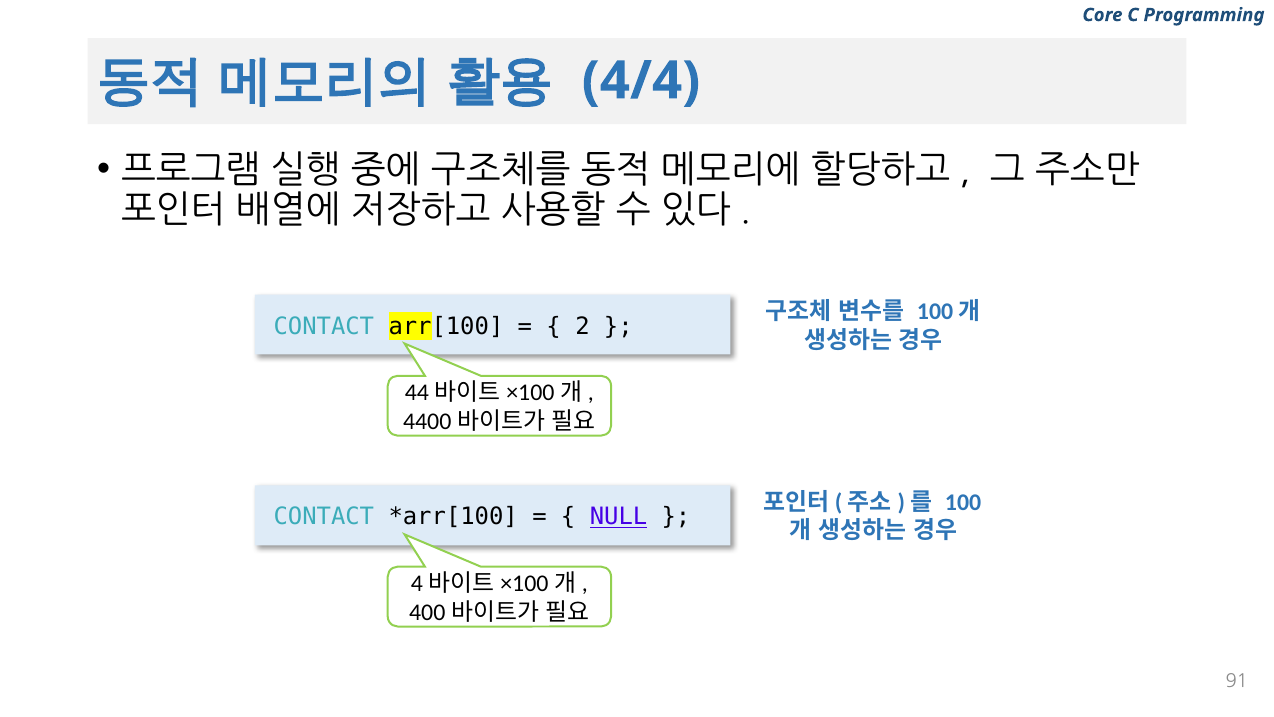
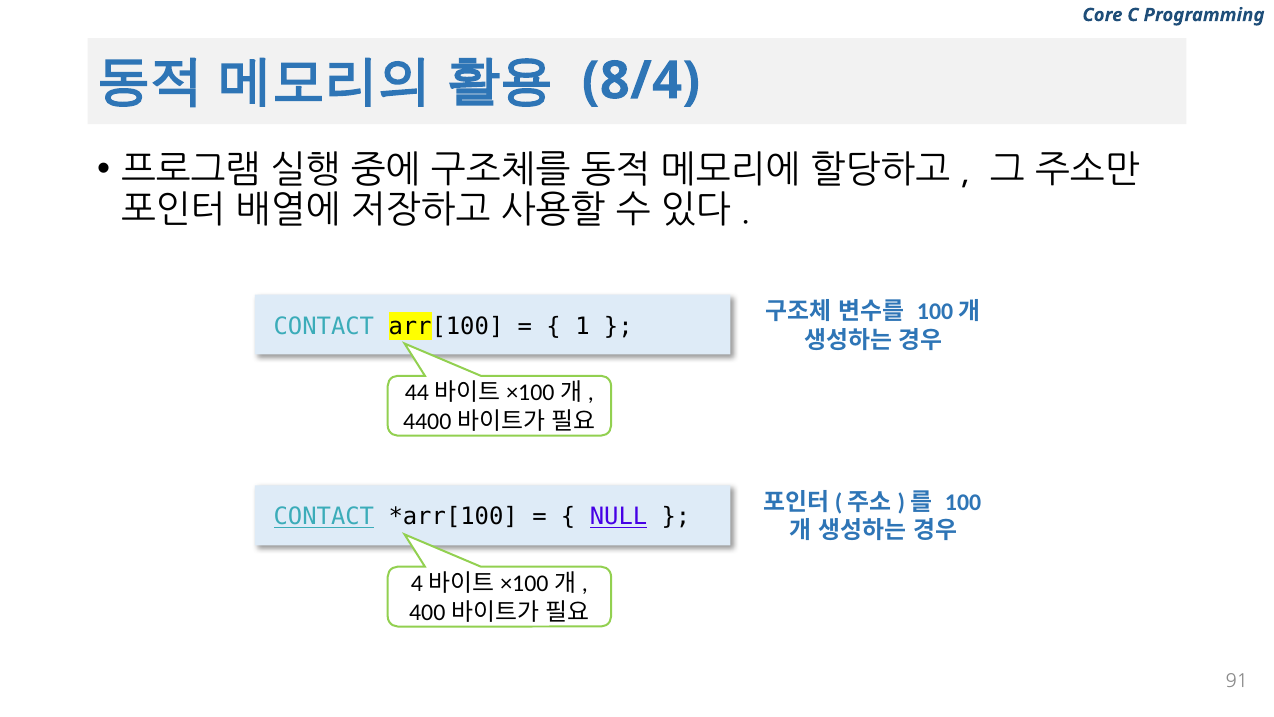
4/4: 4/4 -> 8/4
2: 2 -> 1
CONTACT at (324, 517) underline: none -> present
